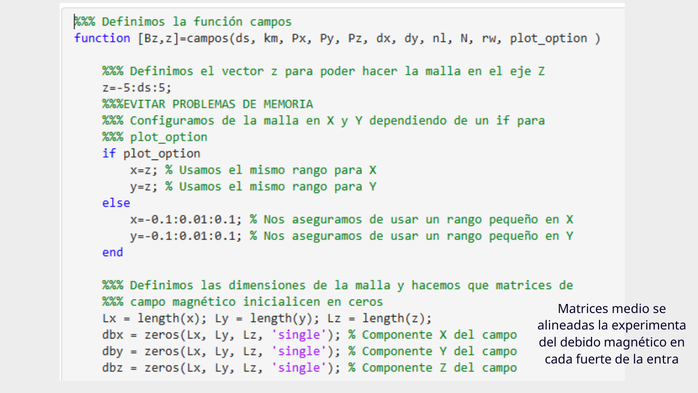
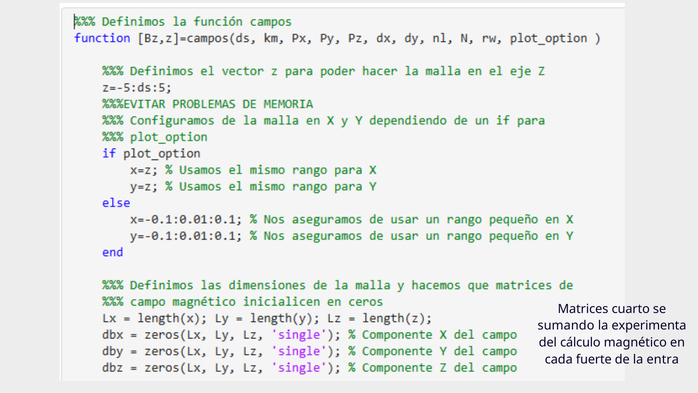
medio: medio -> cuarto
alineadas: alineadas -> sumando
debido: debido -> cálculo
